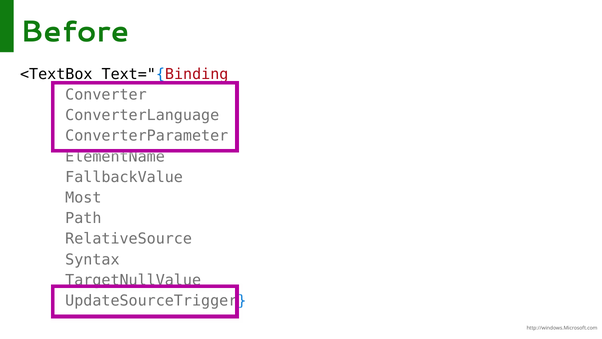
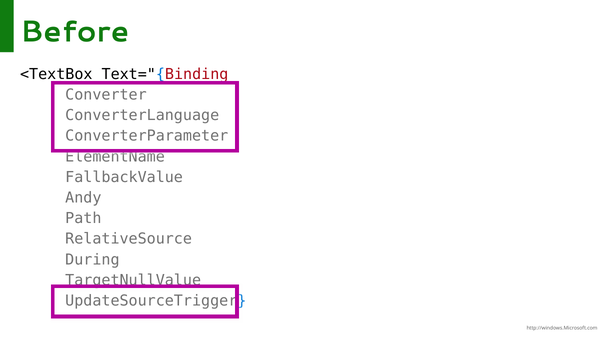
Most: Most -> Andy
Syntax: Syntax -> During
